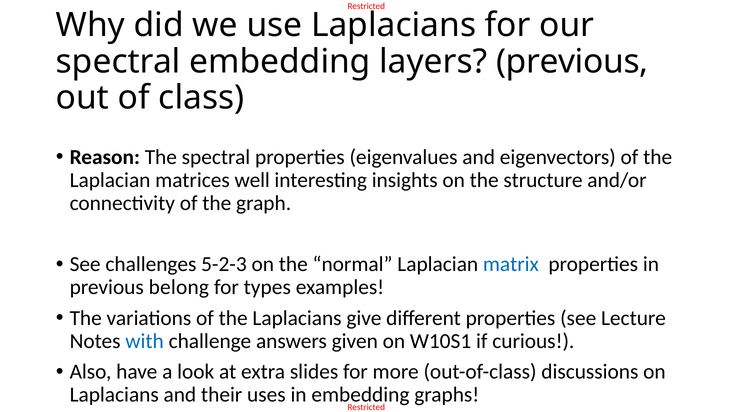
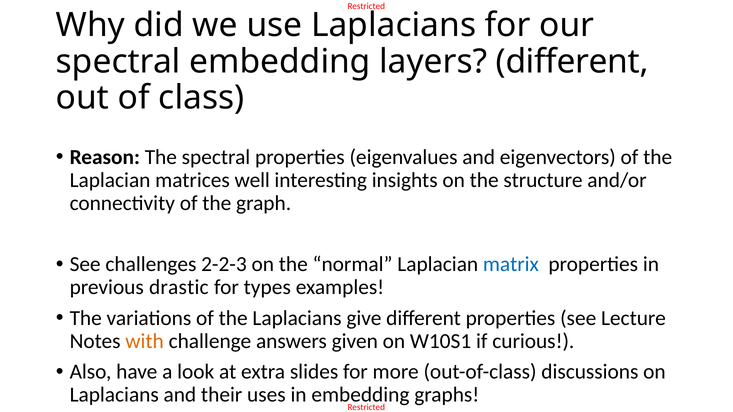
layers previous: previous -> different
5-2-3: 5-2-3 -> 2-2-3
belong: belong -> drastic
with colour: blue -> orange
